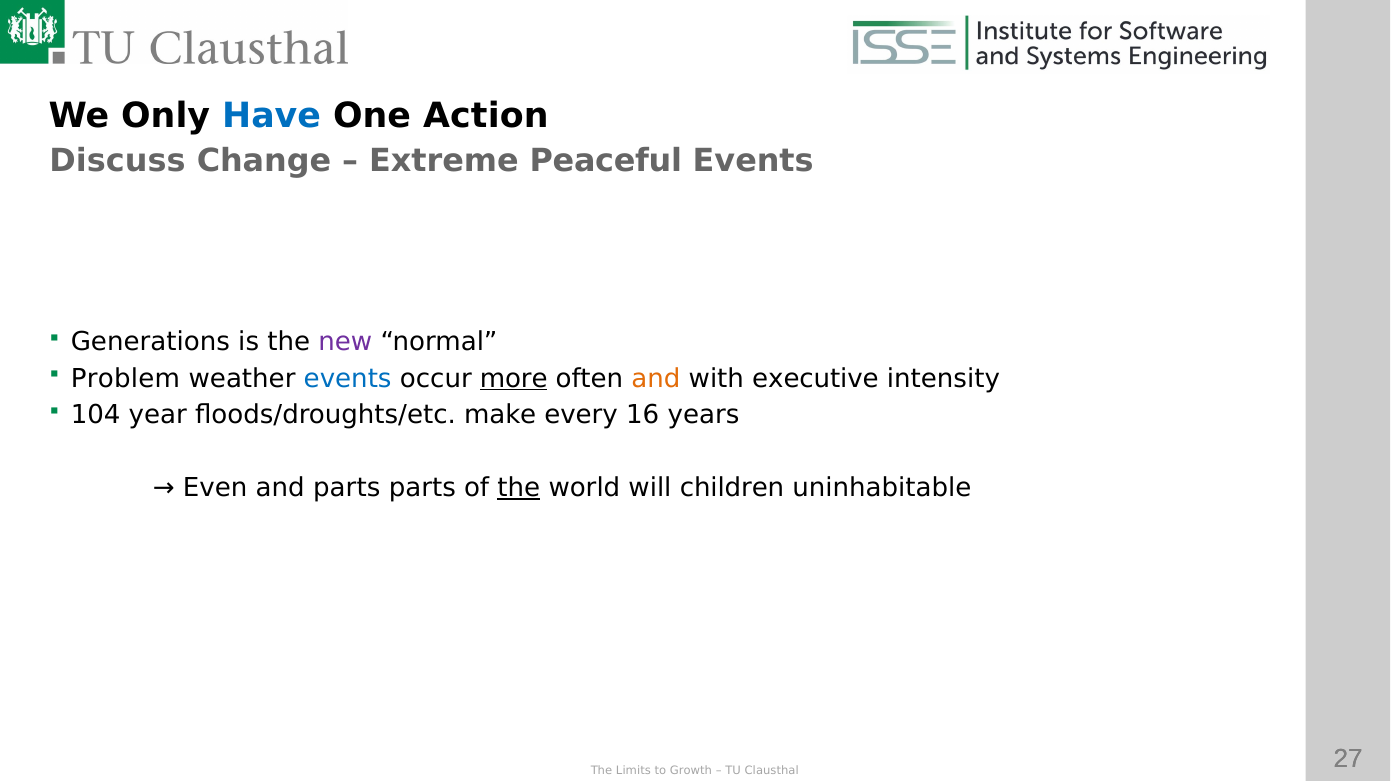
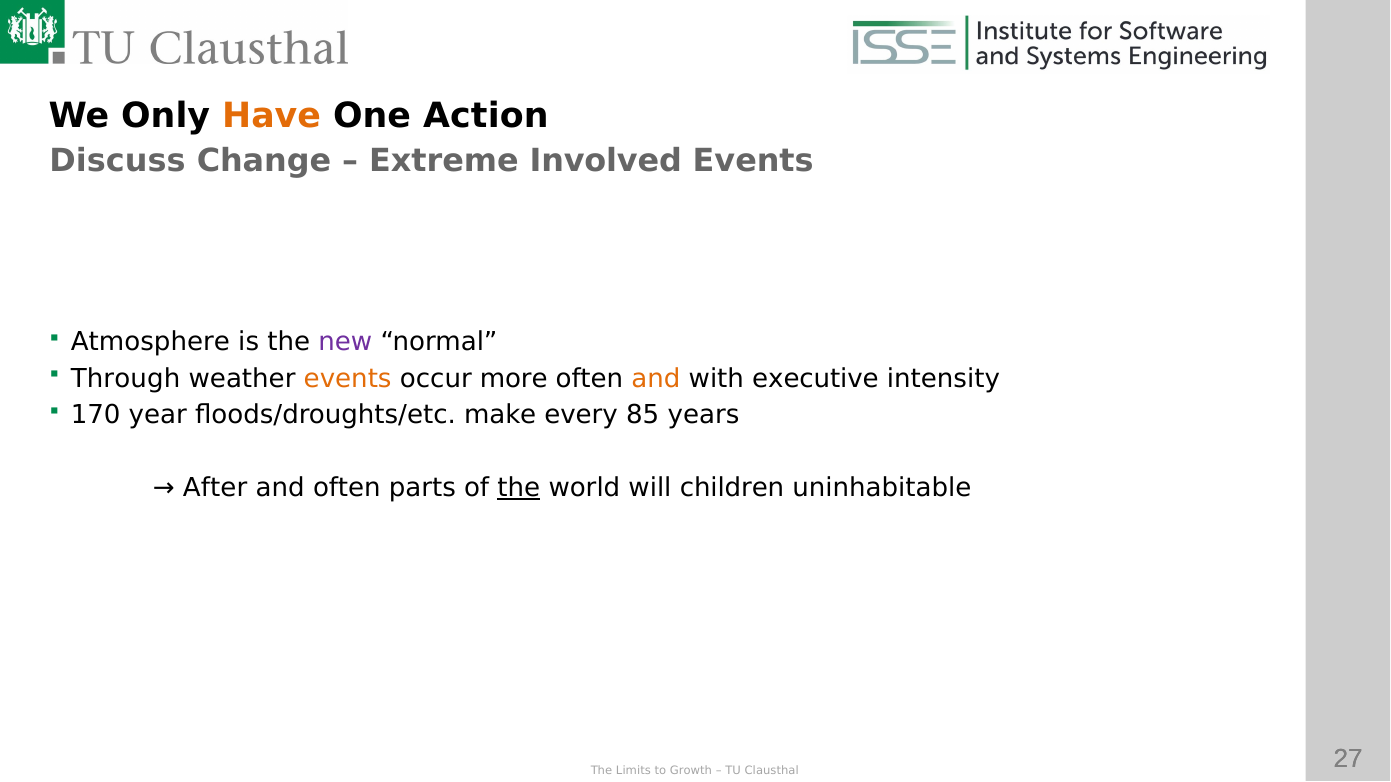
Have colour: blue -> orange
Peaceful: Peaceful -> Involved
Generations: Generations -> Atmosphere
Problem: Problem -> Through
events at (348, 379) colour: blue -> orange
more underline: present -> none
104: 104 -> 170
16: 16 -> 85
Even: Even -> After
and parts: parts -> often
